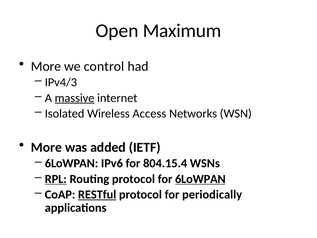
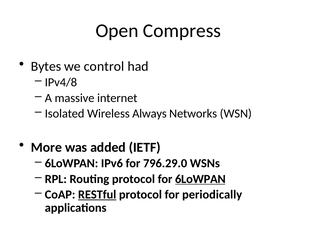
Maximum: Maximum -> Compress
More at (46, 66): More -> Bytes
IPv4/3: IPv4/3 -> IPv4/8
massive underline: present -> none
Access: Access -> Always
804.15.4: 804.15.4 -> 796.29.0
RPL underline: present -> none
